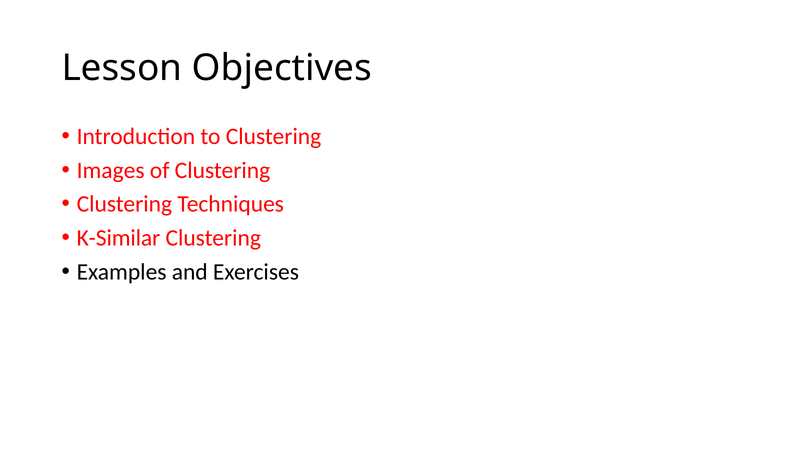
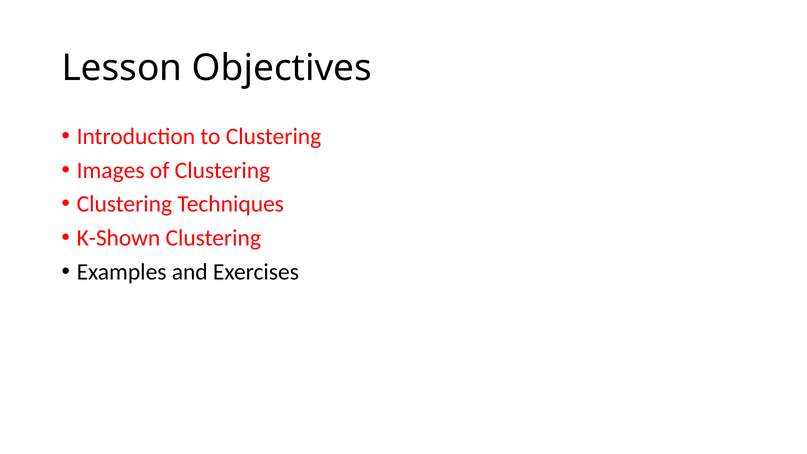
K-Similar: K-Similar -> K-Shown
